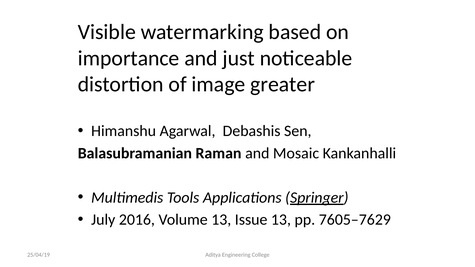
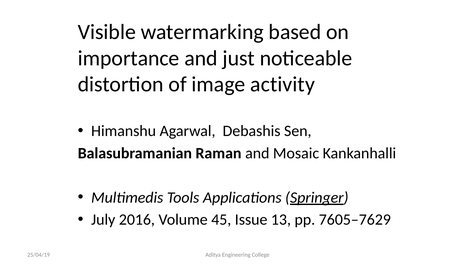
greater: greater -> activity
Volume 13: 13 -> 45
